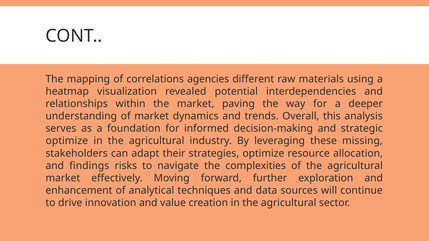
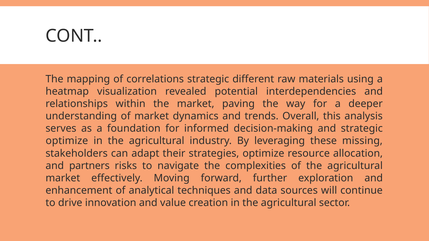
correlations agencies: agencies -> strategic
findings: findings -> partners
